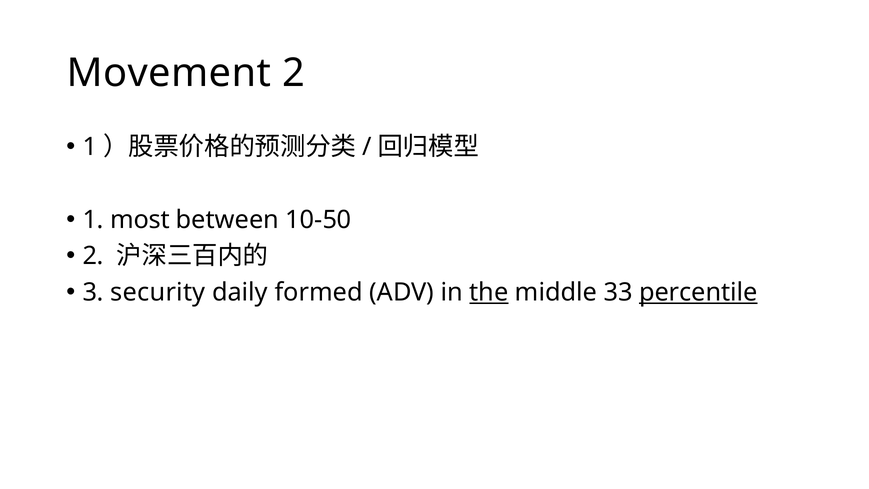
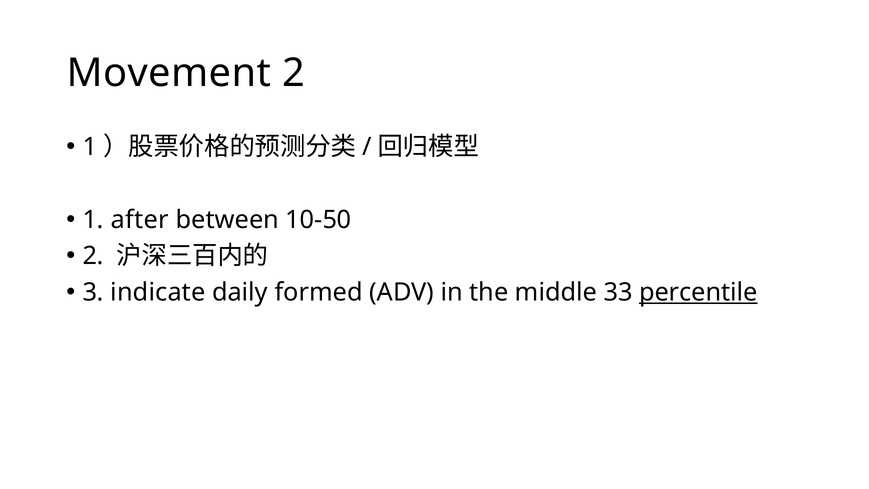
most: most -> after
security: security -> indicate
the underline: present -> none
